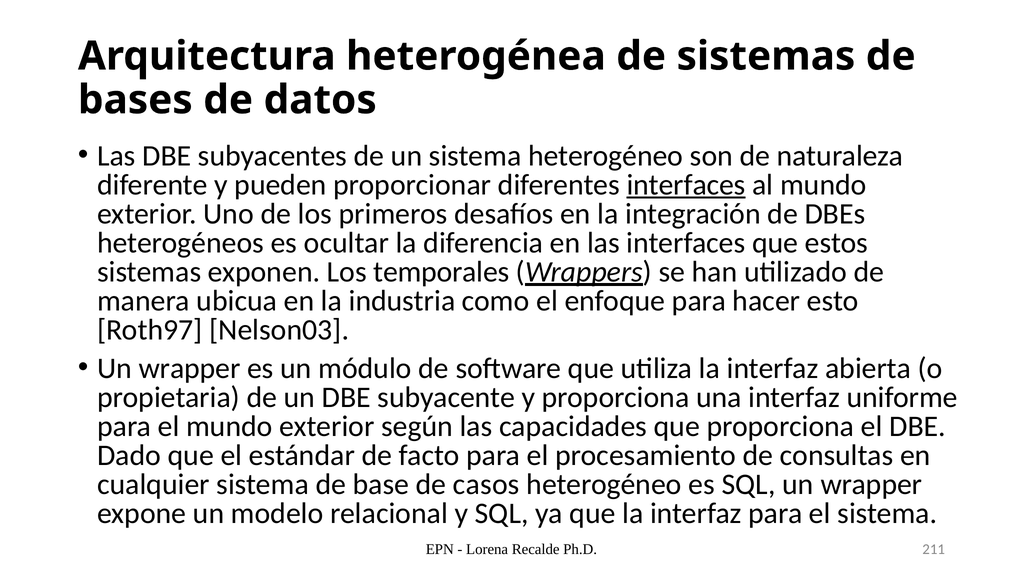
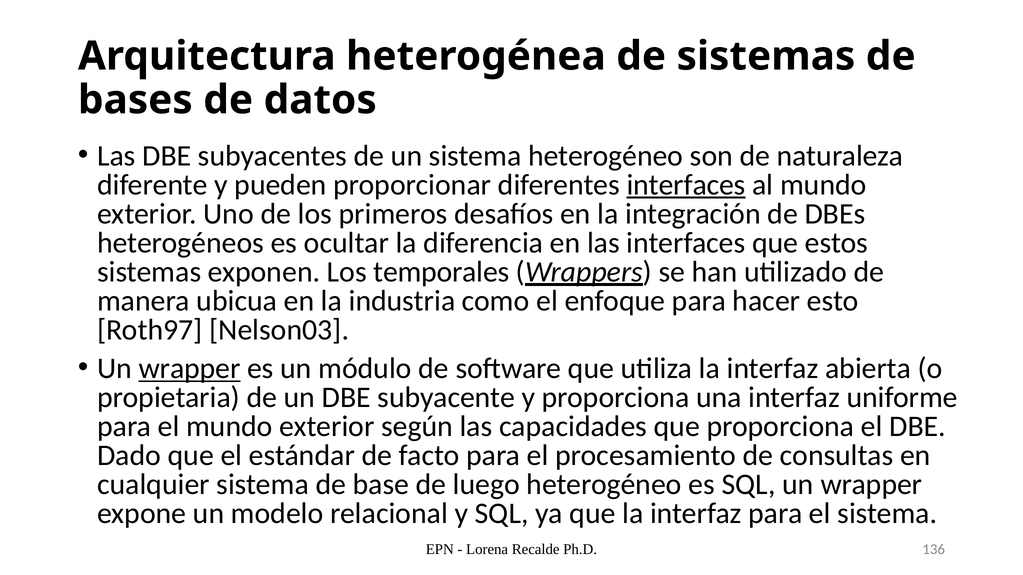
wrapper at (190, 369) underline: none -> present
casos: casos -> luego
211: 211 -> 136
